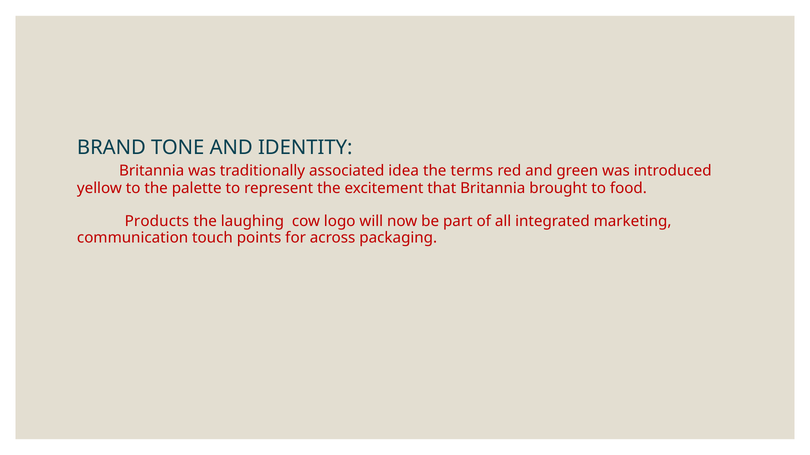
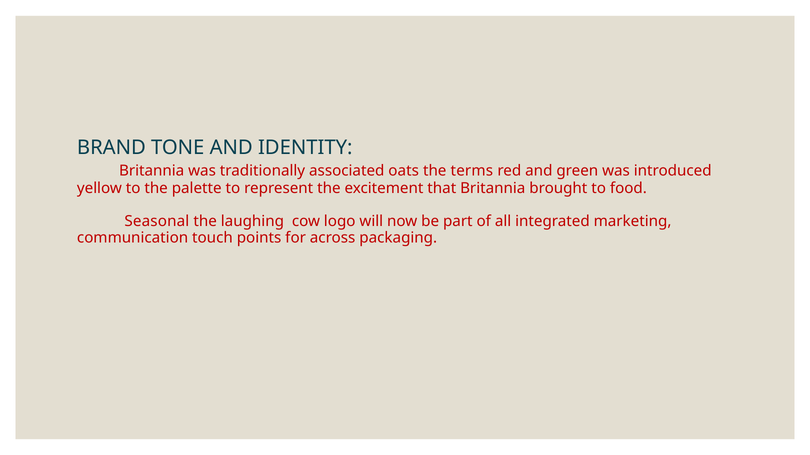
idea: idea -> oats
Products: Products -> Seasonal
